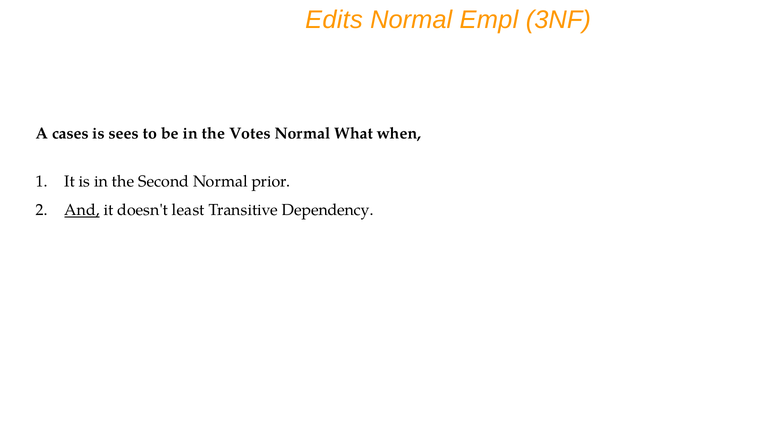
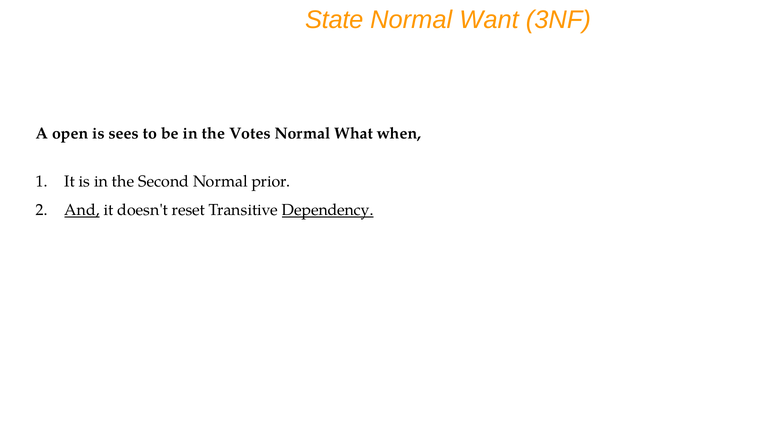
Edits: Edits -> State
Empl: Empl -> Want
cases: cases -> open
least: least -> reset
Dependency underline: none -> present
